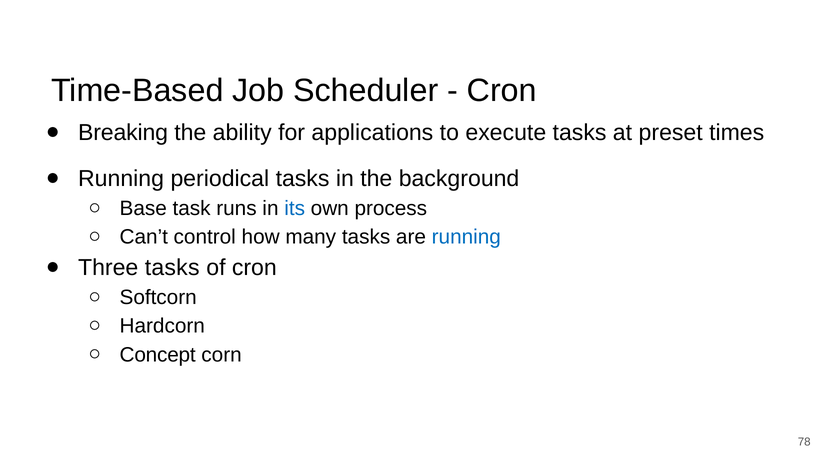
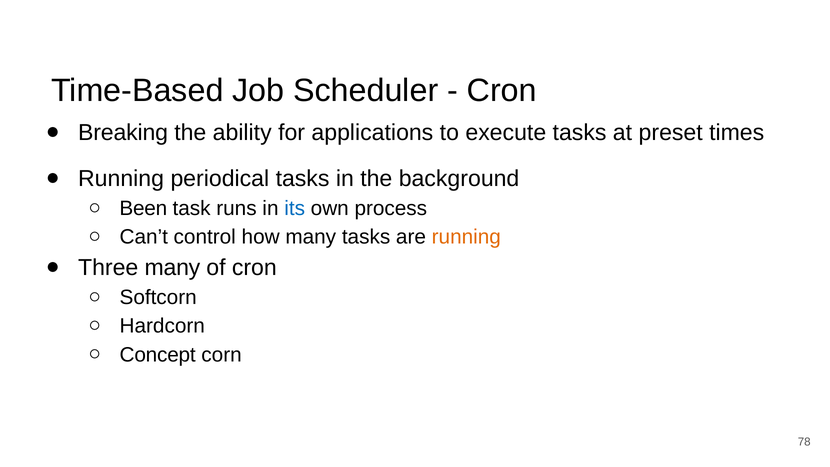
Base: Base -> Been
running at (466, 237) colour: blue -> orange
Three tasks: tasks -> many
